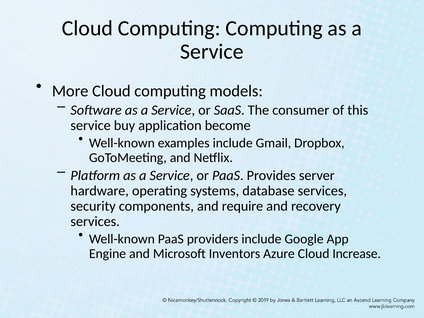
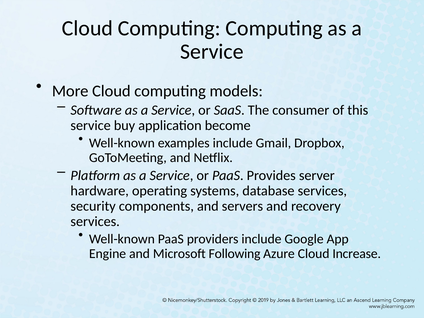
require: require -> servers
Inventors: Inventors -> Following
